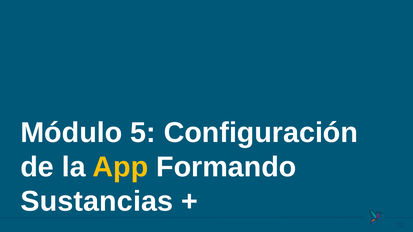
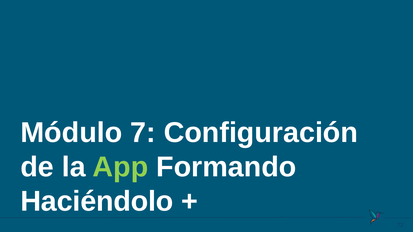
5: 5 -> 7
App colour: yellow -> light green
Sustancias: Sustancias -> Haciéndolo
